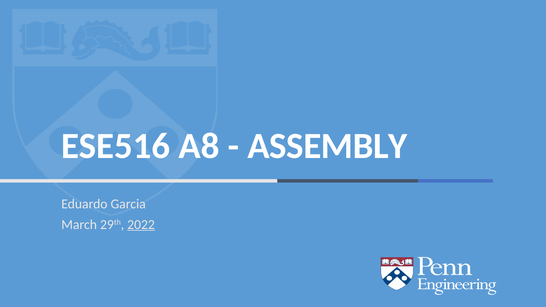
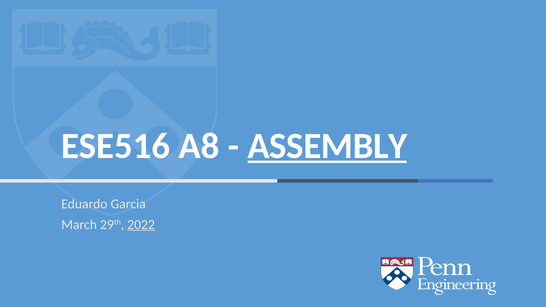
ASSEMBLY underline: none -> present
